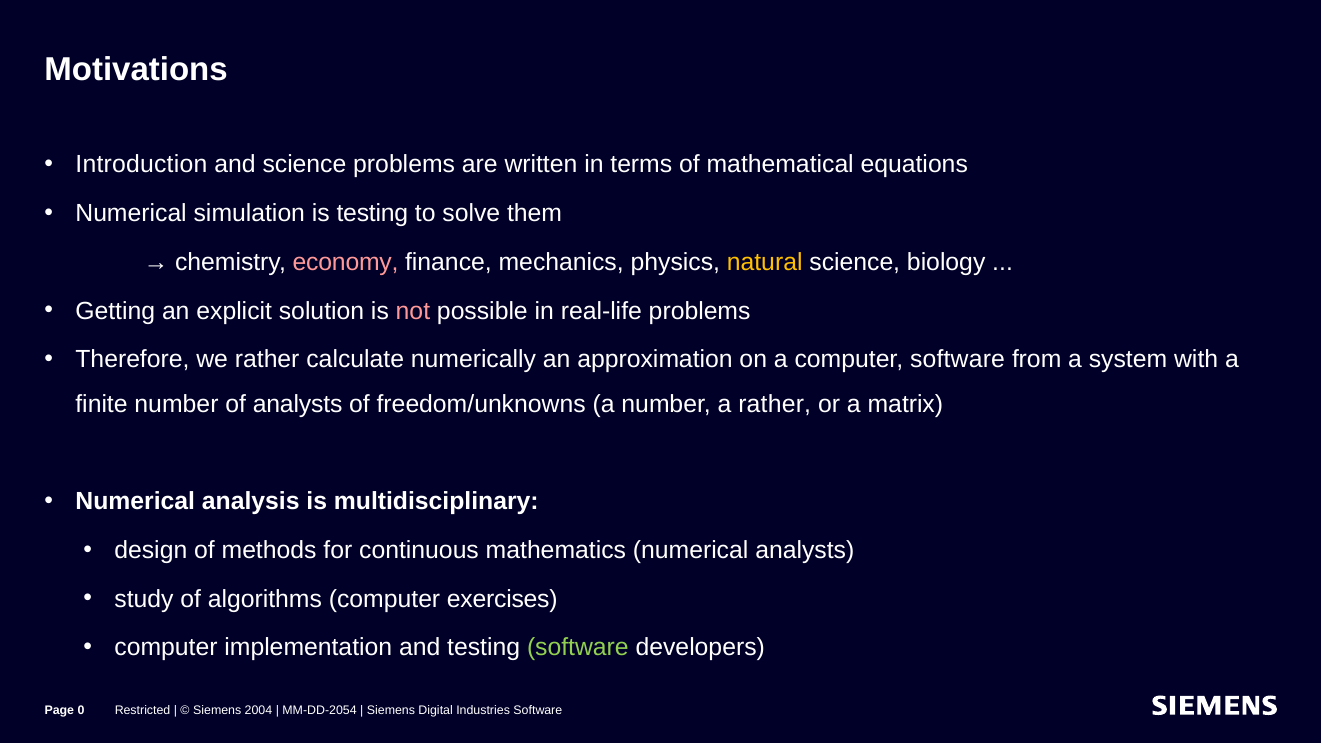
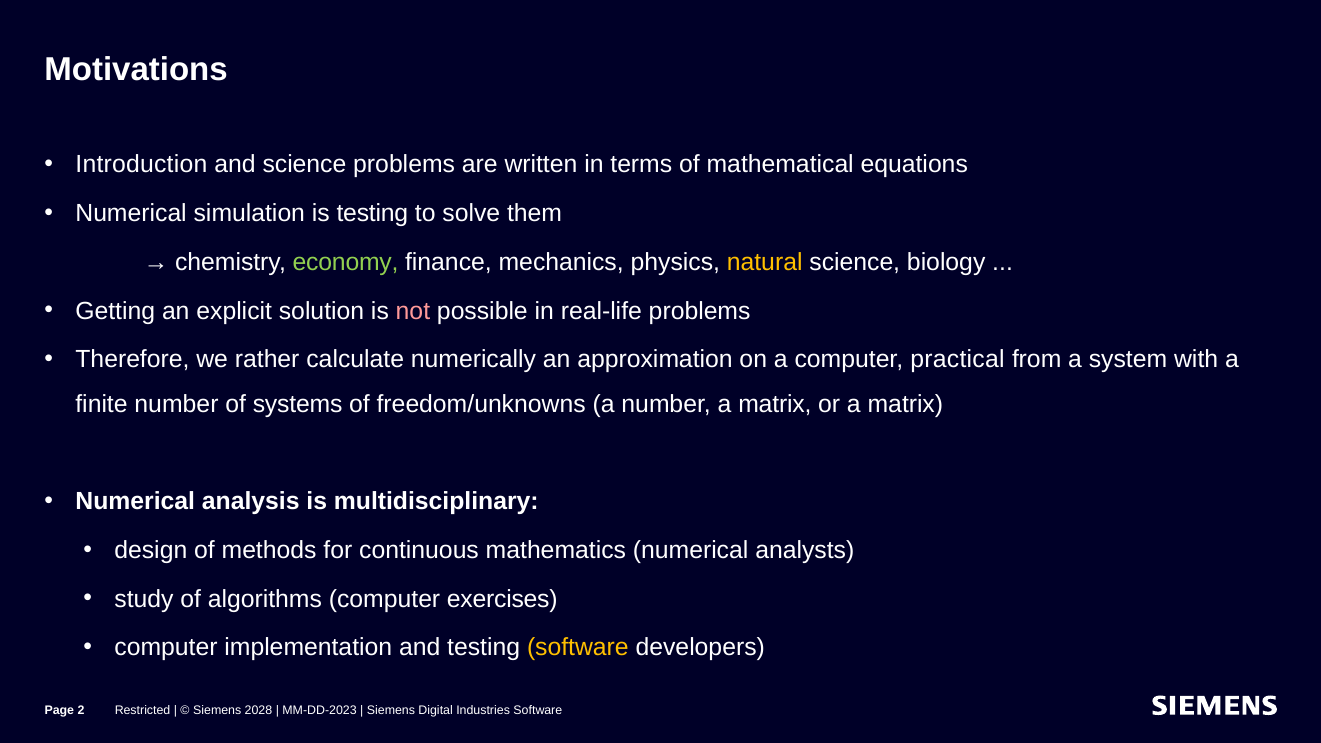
economy colour: pink -> light green
computer software: software -> practical
of analysts: analysts -> systems
number a rather: rather -> matrix
software at (578, 648) colour: light green -> yellow
0: 0 -> 2
2004: 2004 -> 2028
MM-DD-2054: MM-DD-2054 -> MM-DD-2023
